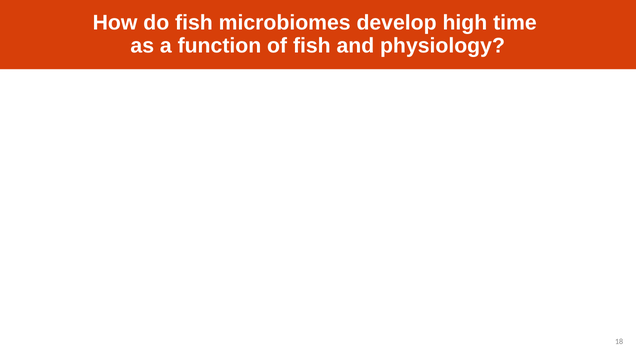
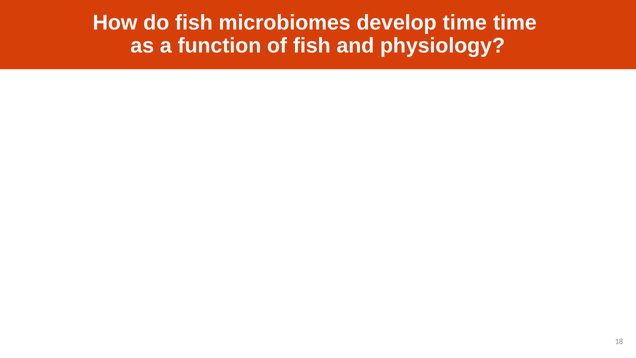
develop high: high -> time
